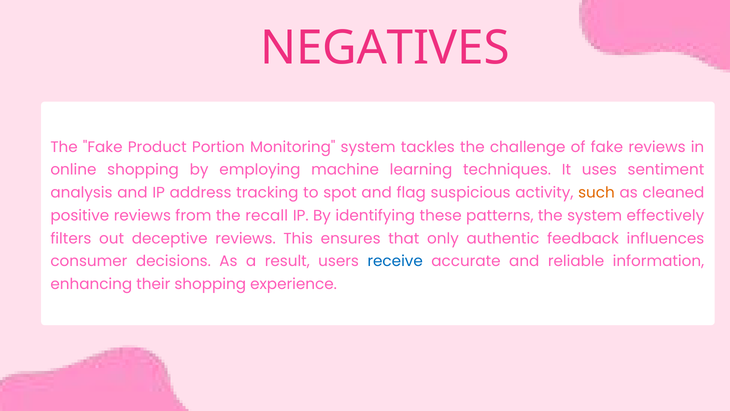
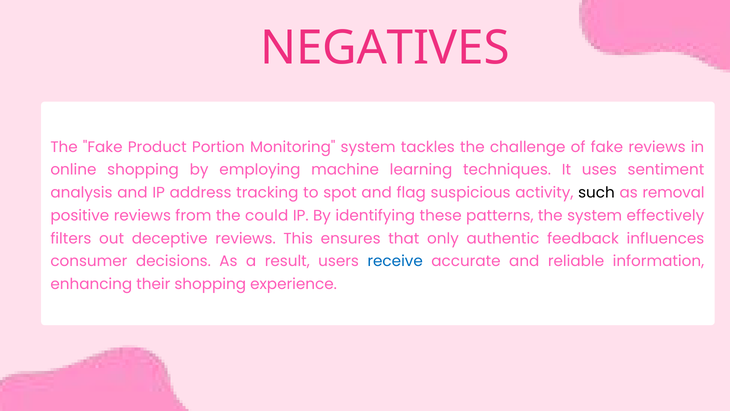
such colour: orange -> black
cleaned: cleaned -> removal
recall: recall -> could
